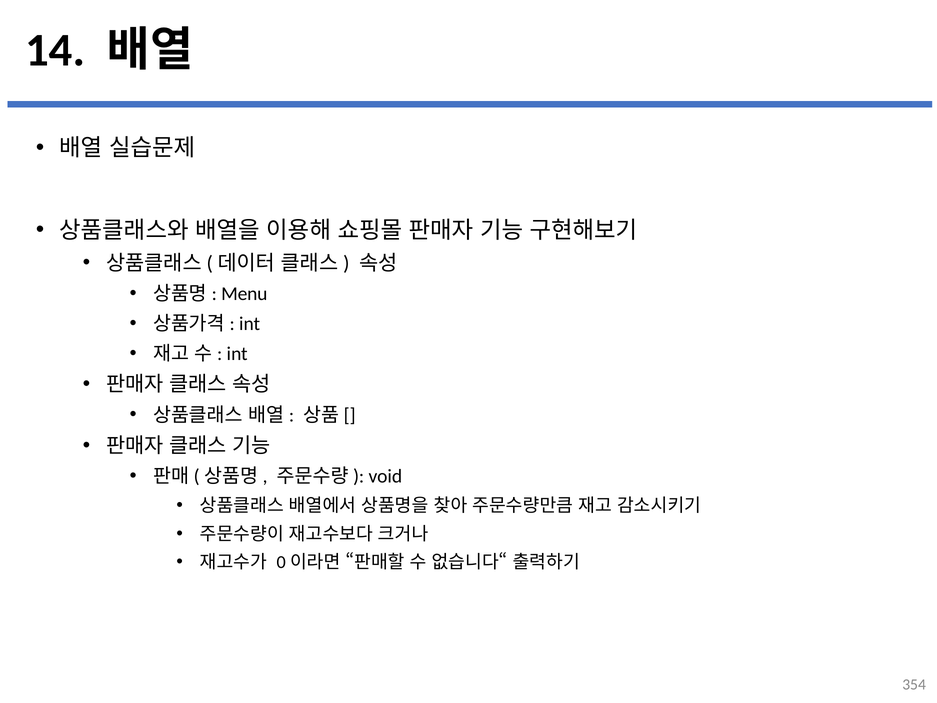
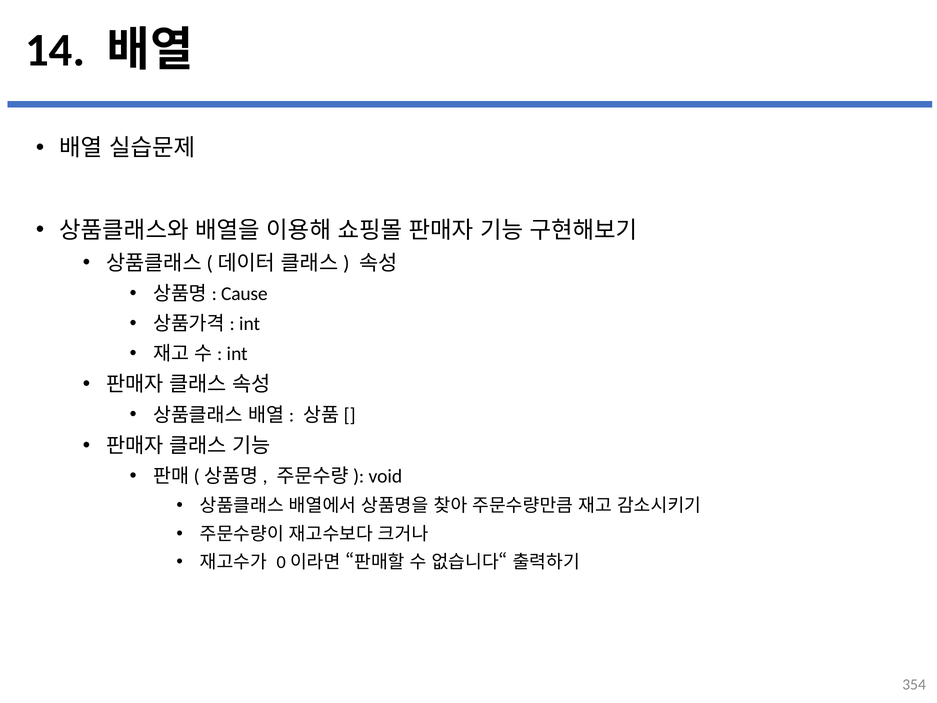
Menu: Menu -> Cause
